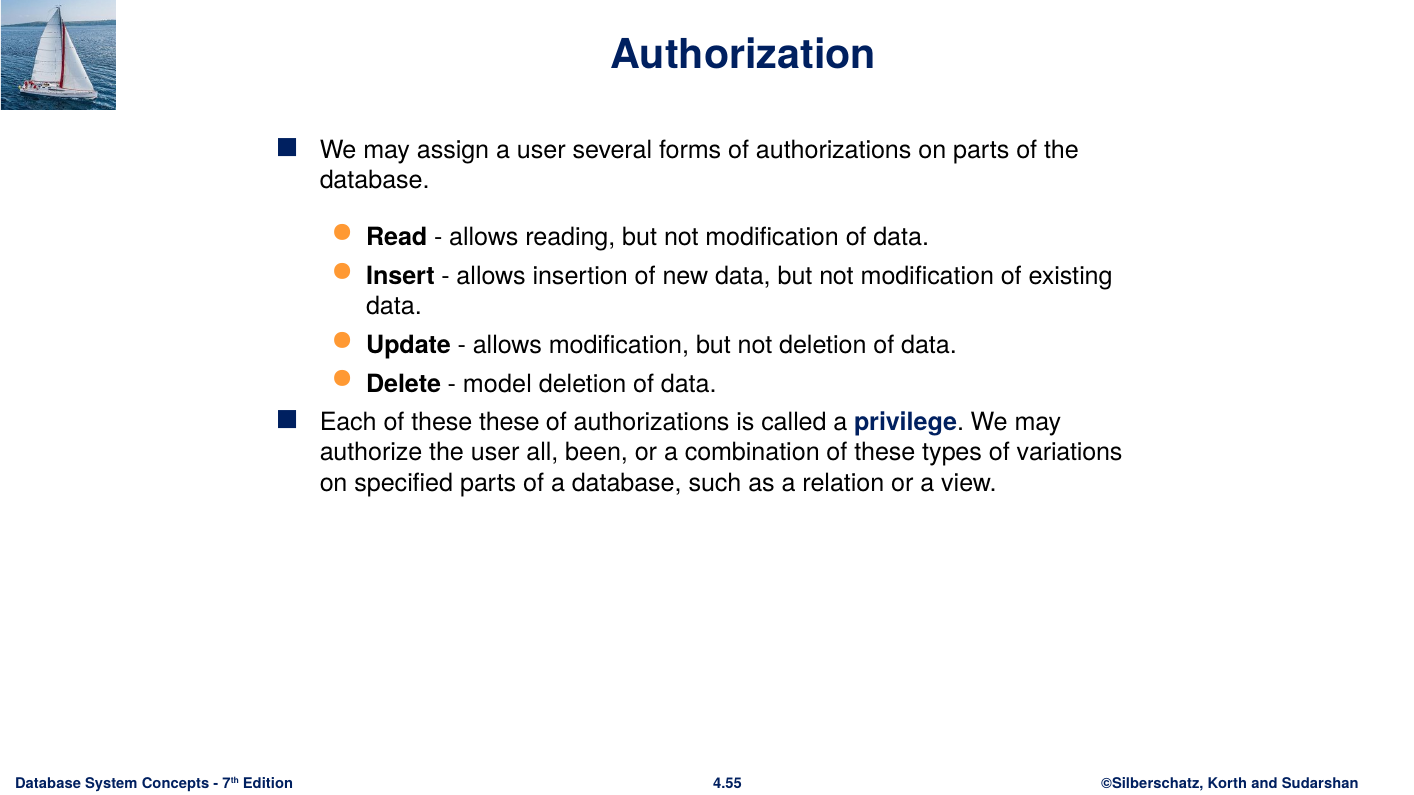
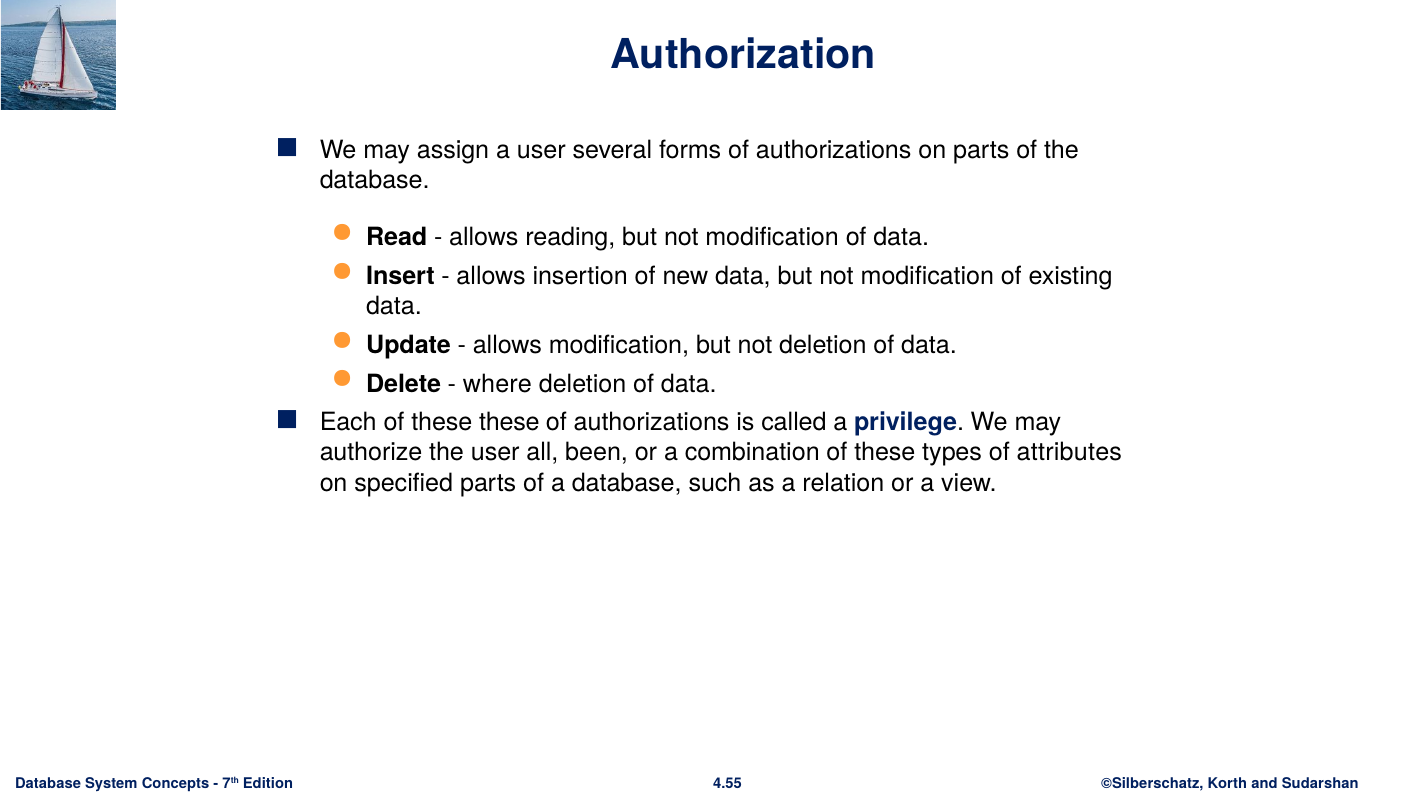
model: model -> where
variations: variations -> attributes
